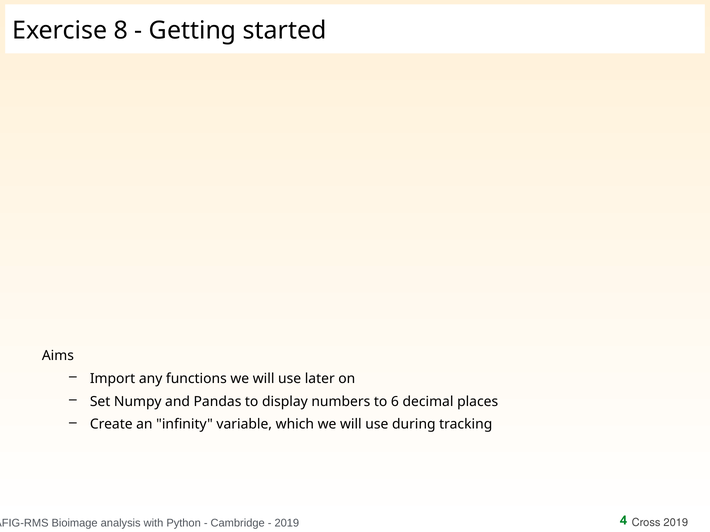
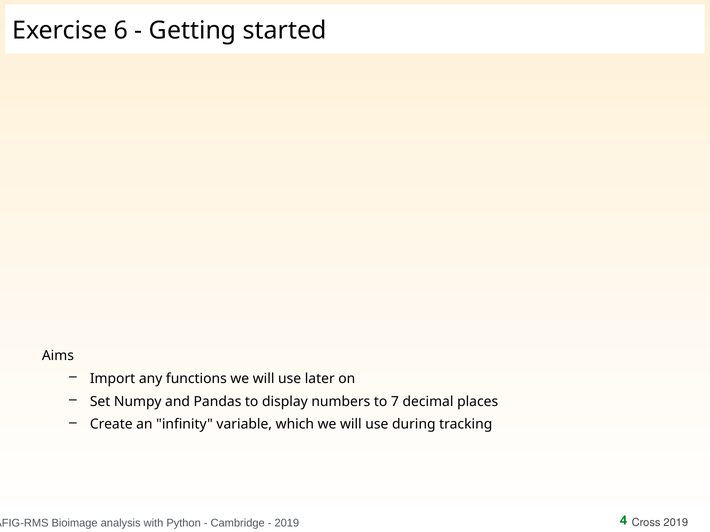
8: 8 -> 6
6: 6 -> 7
